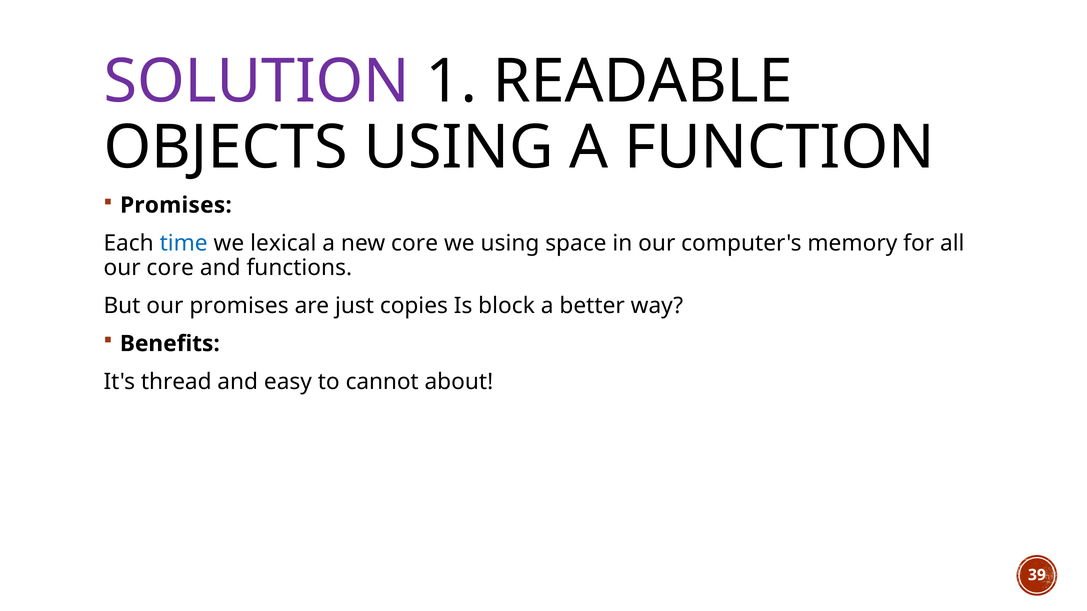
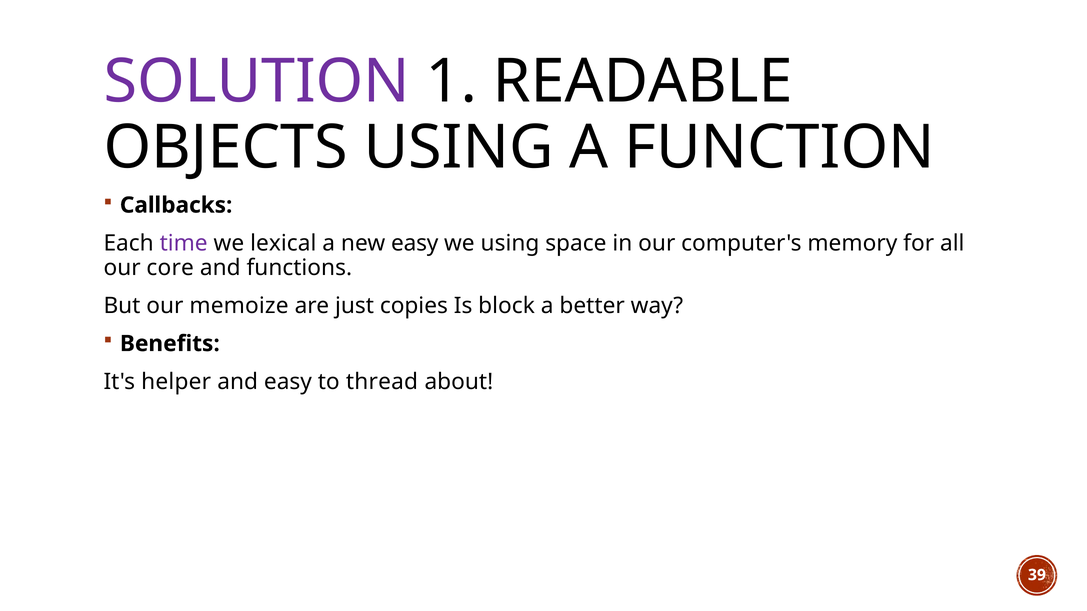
Promises at (176, 205): Promises -> Callbacks
time colour: blue -> purple
new core: core -> easy
our promises: promises -> memoize
thread: thread -> helper
cannot: cannot -> thread
